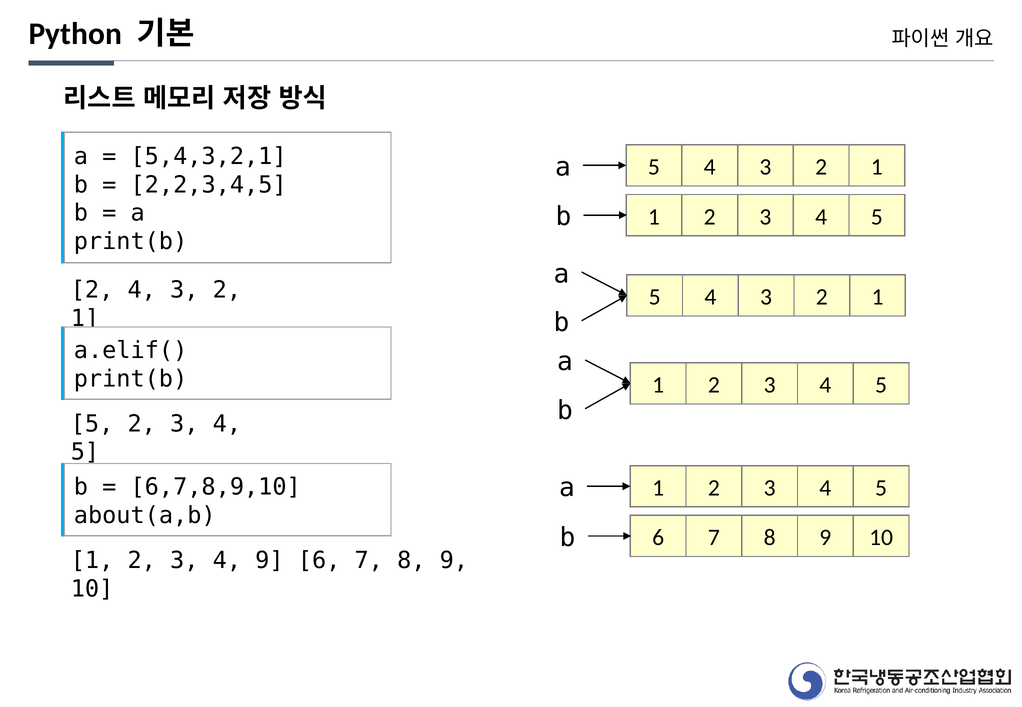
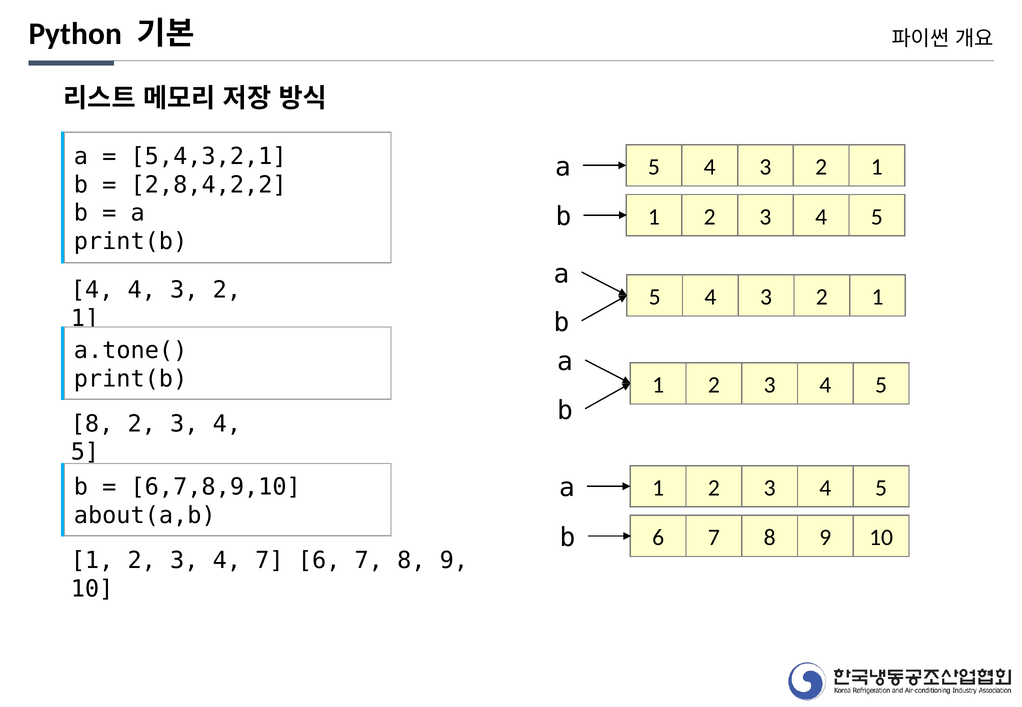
2,2,3,4,5: 2,2,3,4,5 -> 2,8,4,2,2
2 at (92, 290): 2 -> 4
a.elif(: a.elif( -> a.tone(
5 at (92, 424): 5 -> 8
4 9: 9 -> 7
